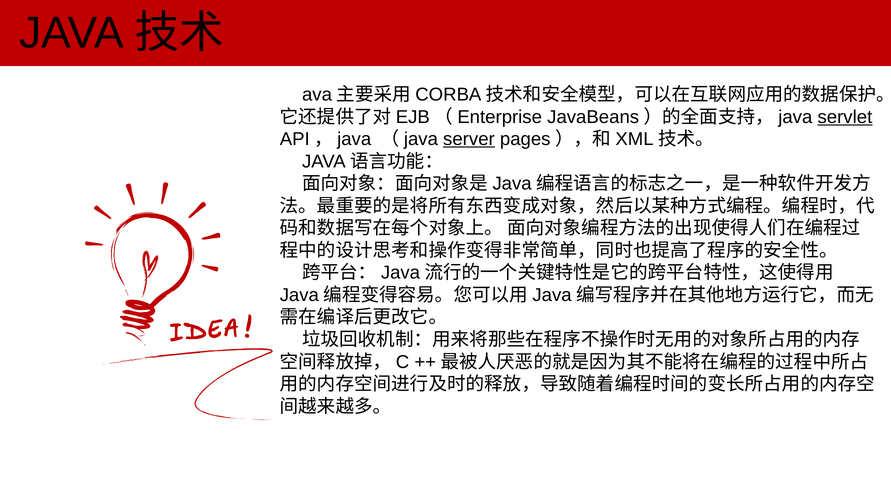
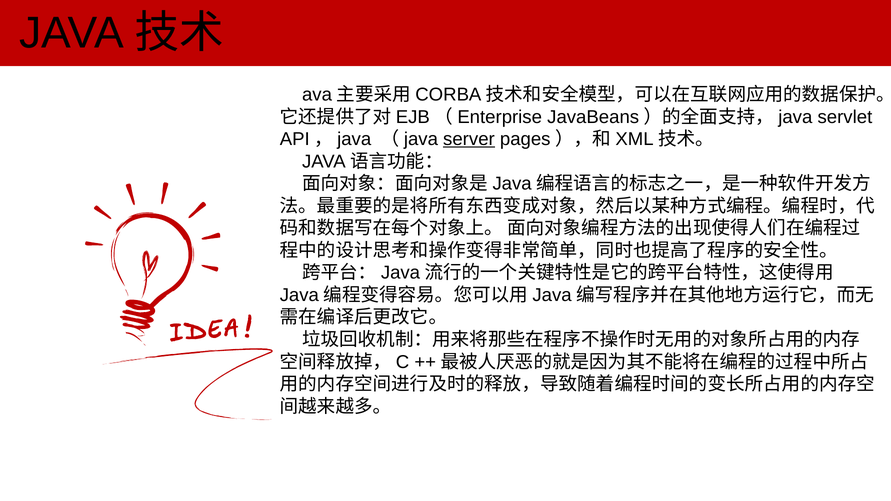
servlet underline: present -> none
